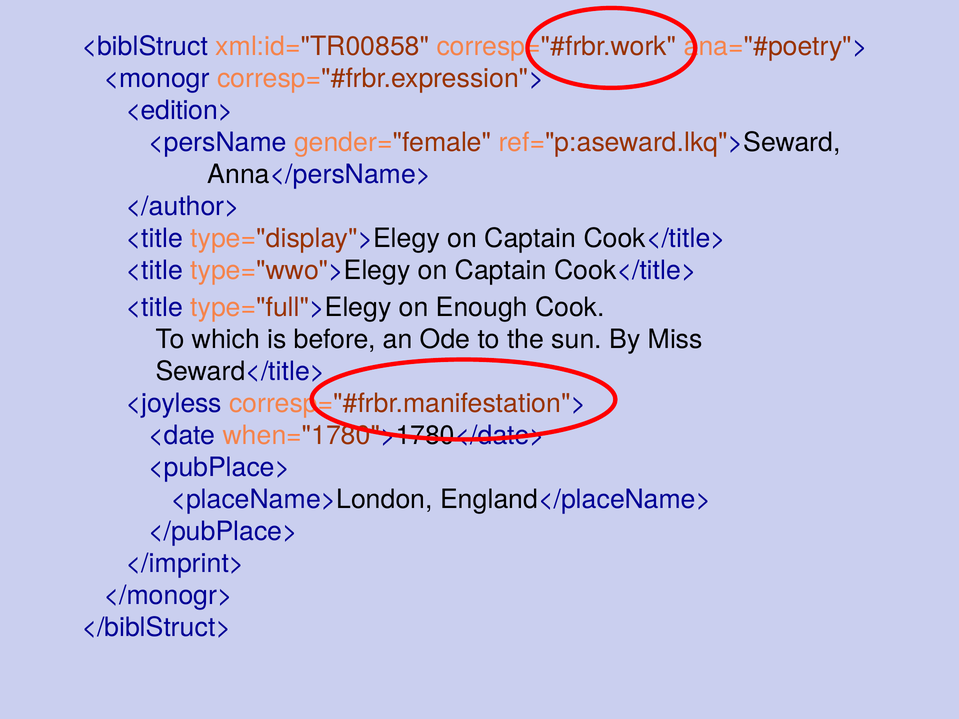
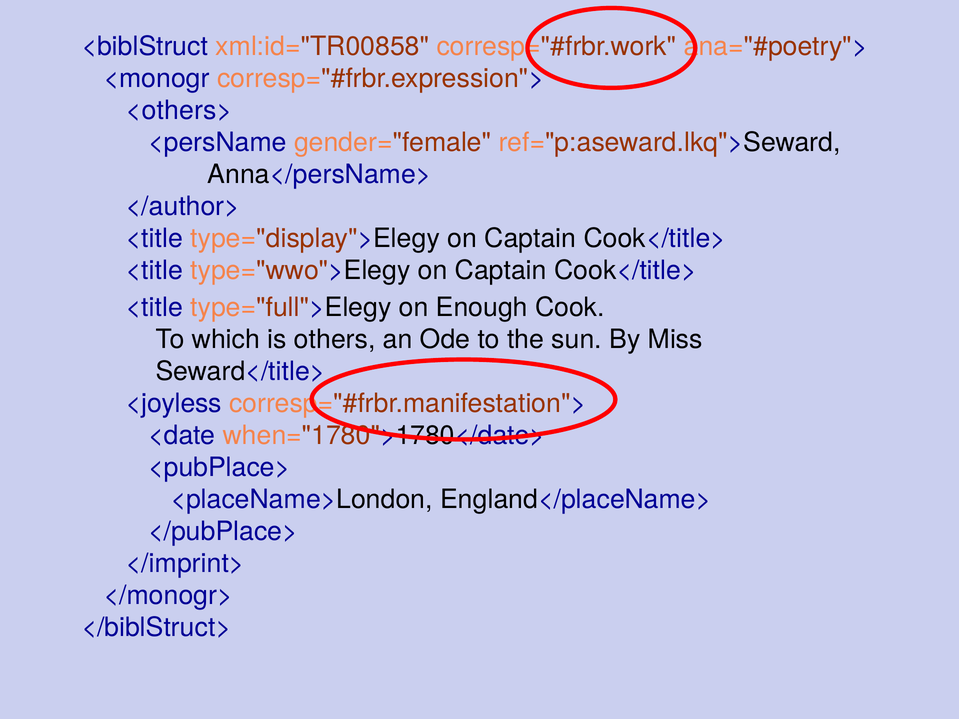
<edition>: <edition> -> <others>
before: before -> others
